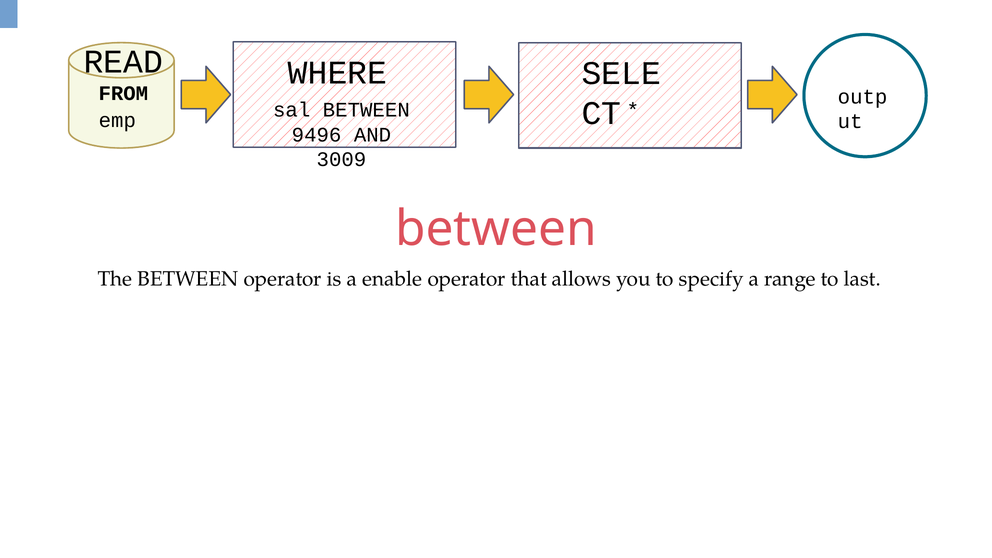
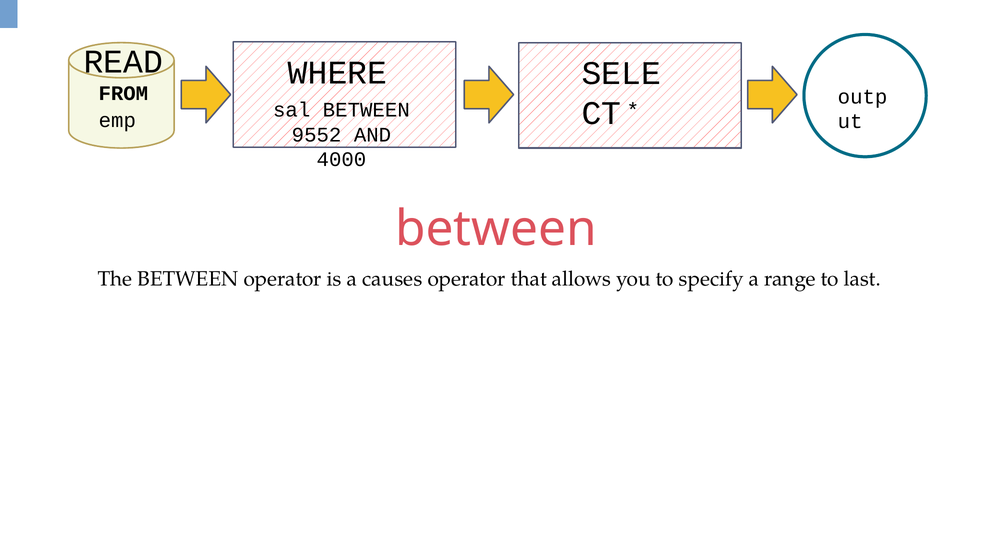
9496: 9496 -> 9552
3009: 3009 -> 4000
enable: enable -> causes
